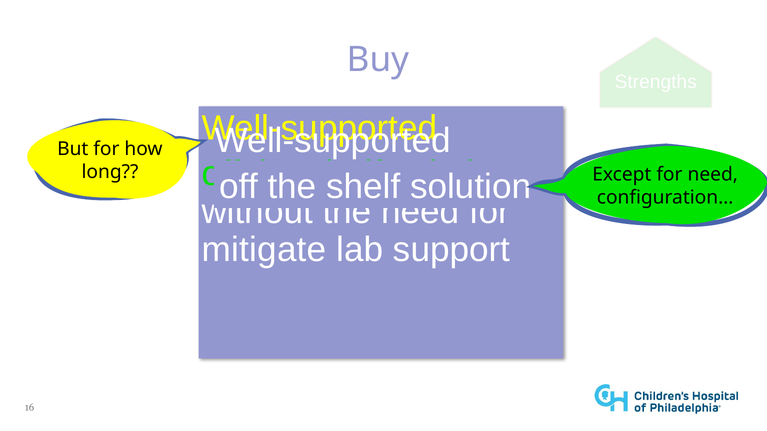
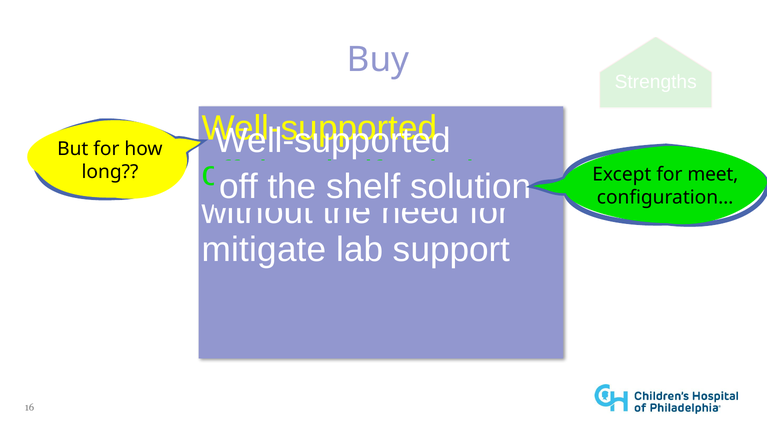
for need: need -> meet
